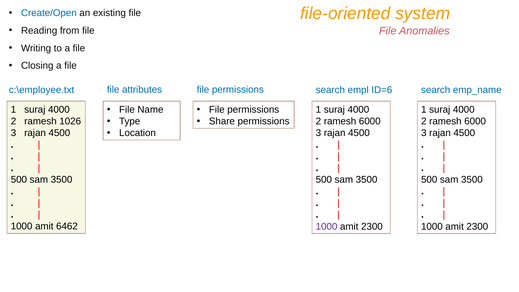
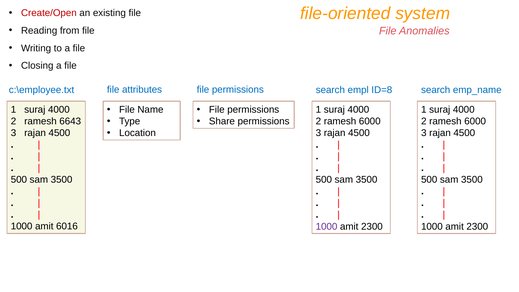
Create/Open colour: blue -> red
ID=6: ID=6 -> ID=8
1026: 1026 -> 6643
6462: 6462 -> 6016
